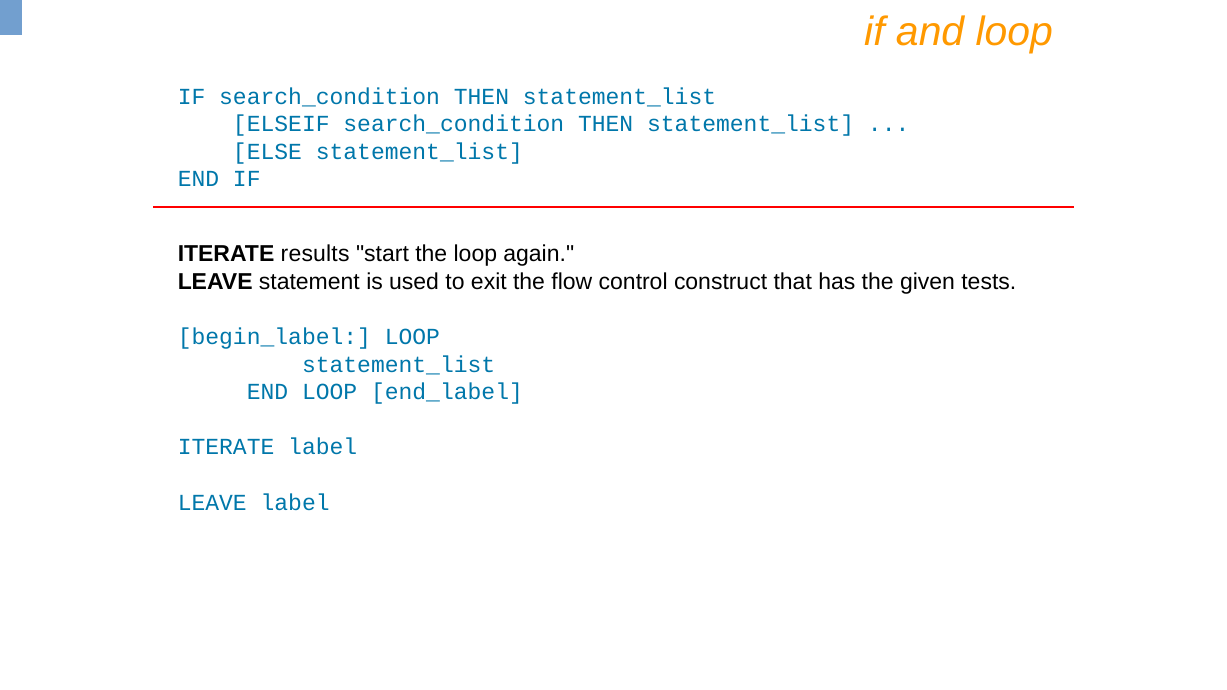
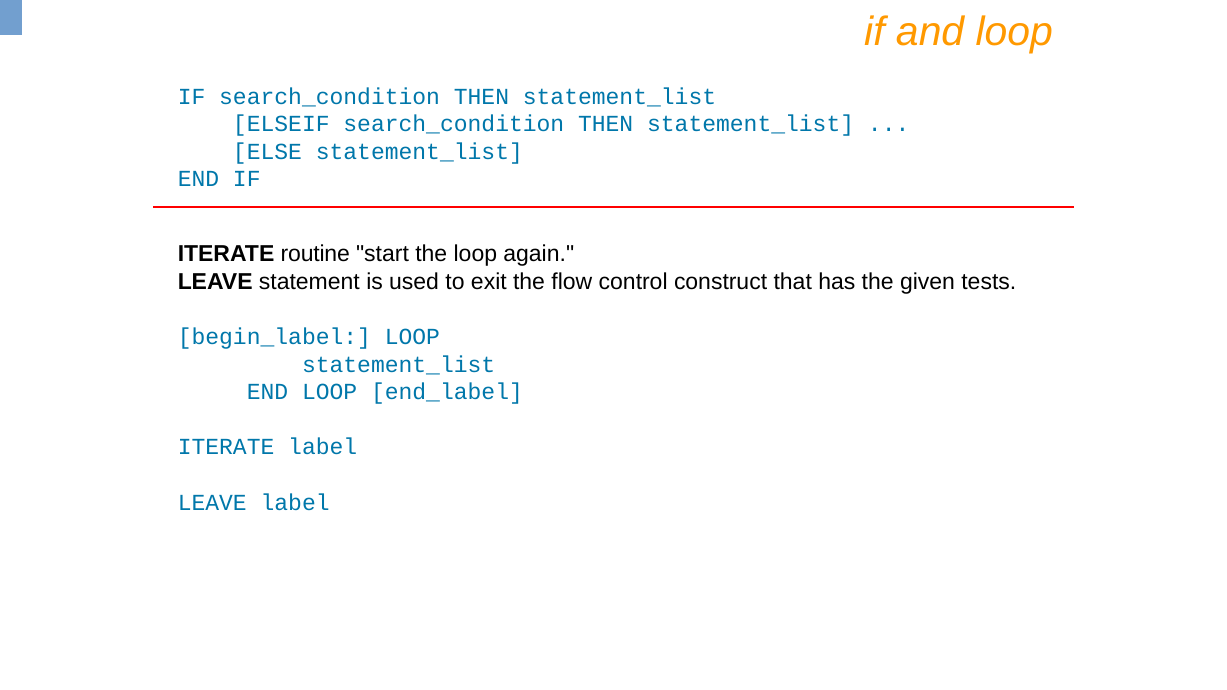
results: results -> routine
